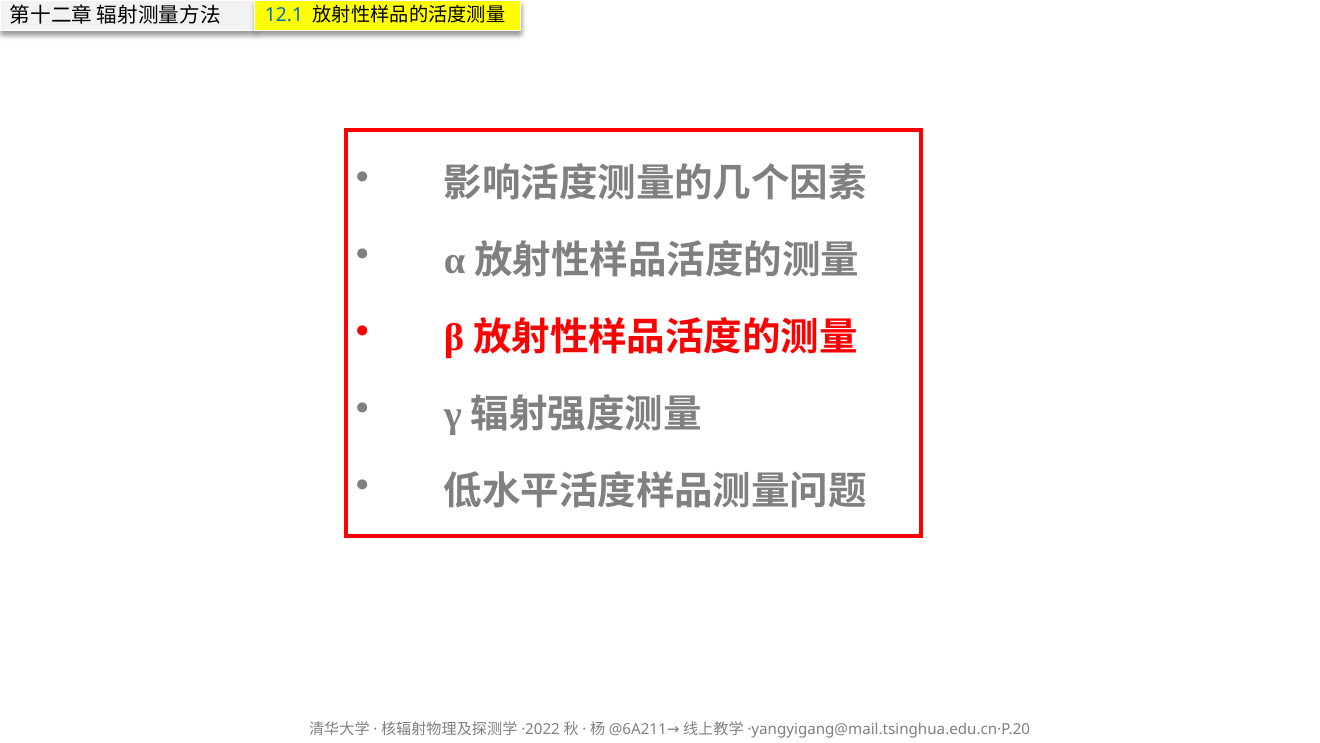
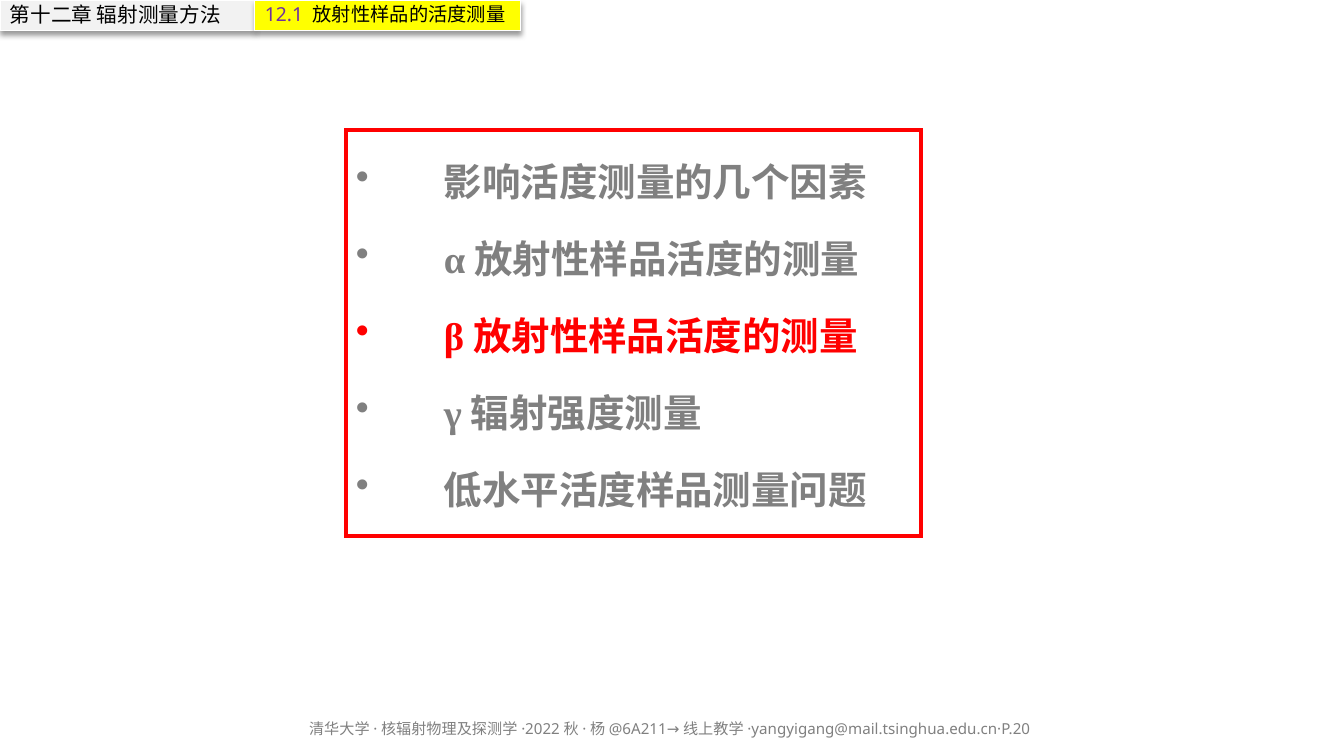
12.1 colour: blue -> purple
